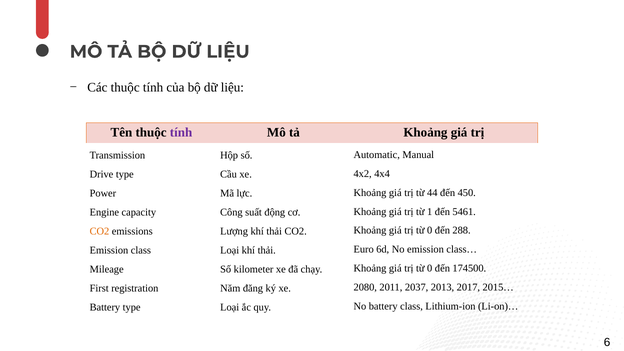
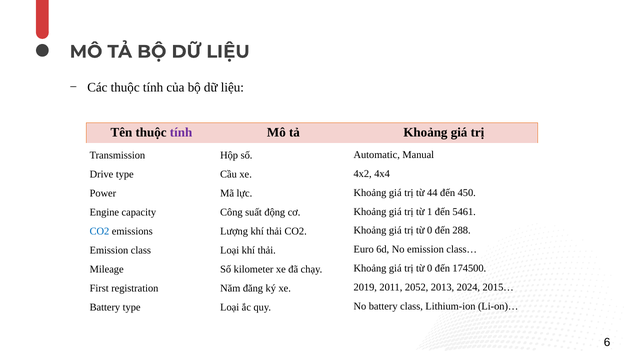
CO2 at (100, 231) colour: orange -> blue
2080: 2080 -> 2019
2037: 2037 -> 2052
2017: 2017 -> 2024
